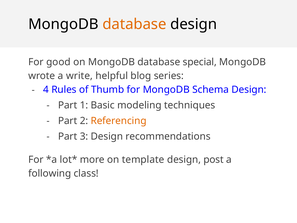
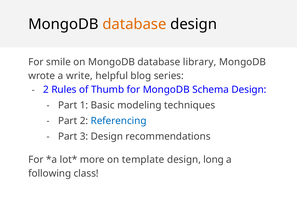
good: good -> smile
special: special -> library
4 at (46, 90): 4 -> 2
Referencing colour: orange -> blue
post: post -> long
